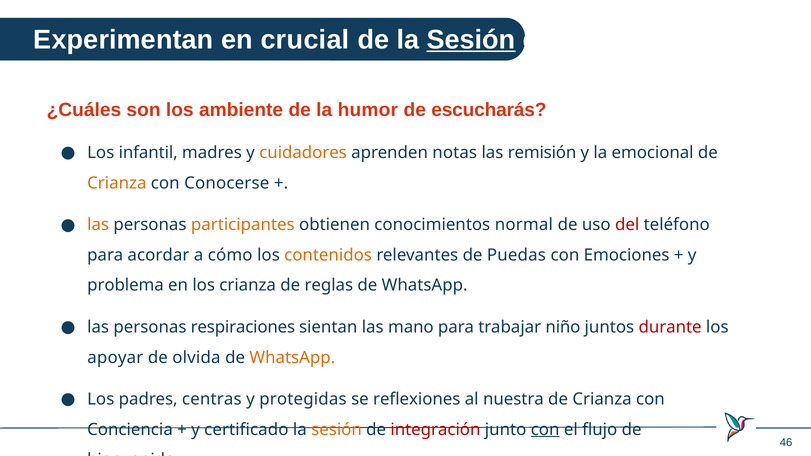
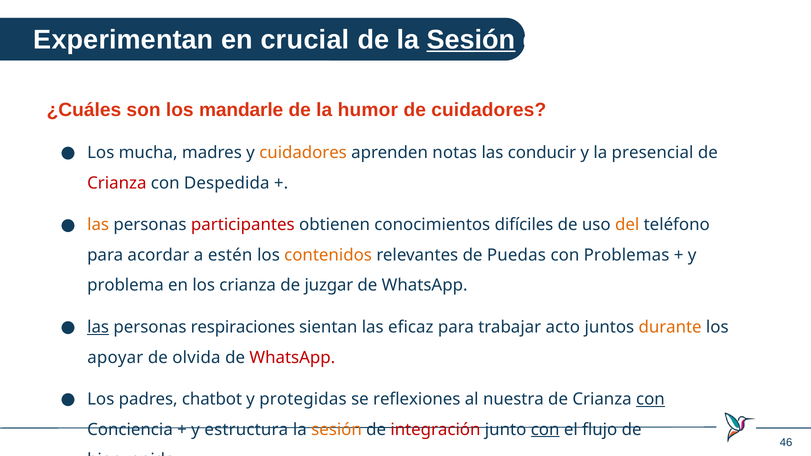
ambiente: ambiente -> mandarle
de escucharás: escucharás -> cuidadores
infantil: infantil -> mucha
remisión: remisión -> conducir
emocional: emocional -> presencial
Crianza at (117, 183) colour: orange -> red
Conocerse: Conocerse -> Despedida
participantes colour: orange -> red
normal: normal -> difíciles
del colour: red -> orange
cómo: cómo -> estén
Emociones: Emociones -> Problemas
reglas: reglas -> juzgar
las at (98, 327) underline: none -> present
mano: mano -> eficaz
niño: niño -> acto
durante colour: red -> orange
WhatsApp at (292, 358) colour: orange -> red
centras: centras -> chatbot
con at (650, 399) underline: none -> present
certificado: certificado -> estructura
